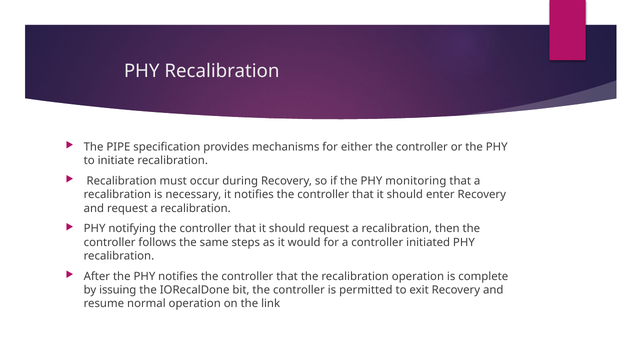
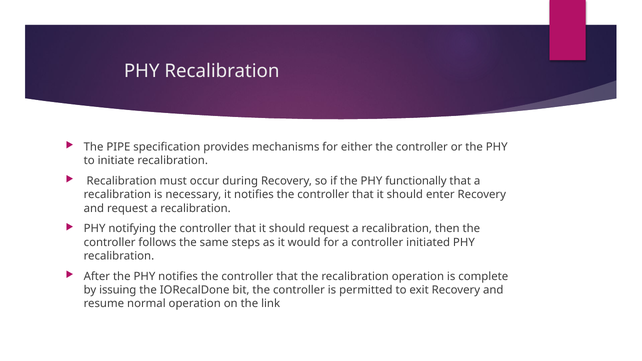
monitoring: monitoring -> functionally
